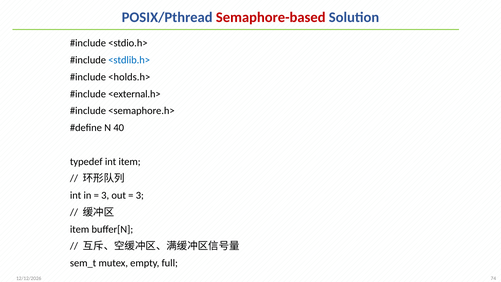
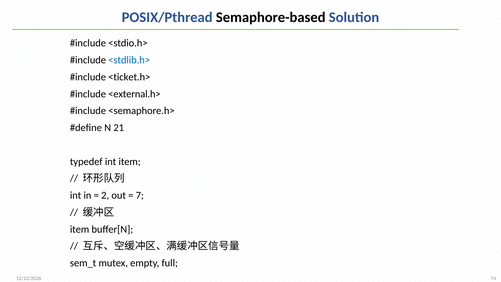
Semaphore-based colour: red -> black
<holds.h>: <holds.h> -> <ticket.h>
40: 40 -> 21
3 at (105, 195): 3 -> 2
3 at (140, 195): 3 -> 7
